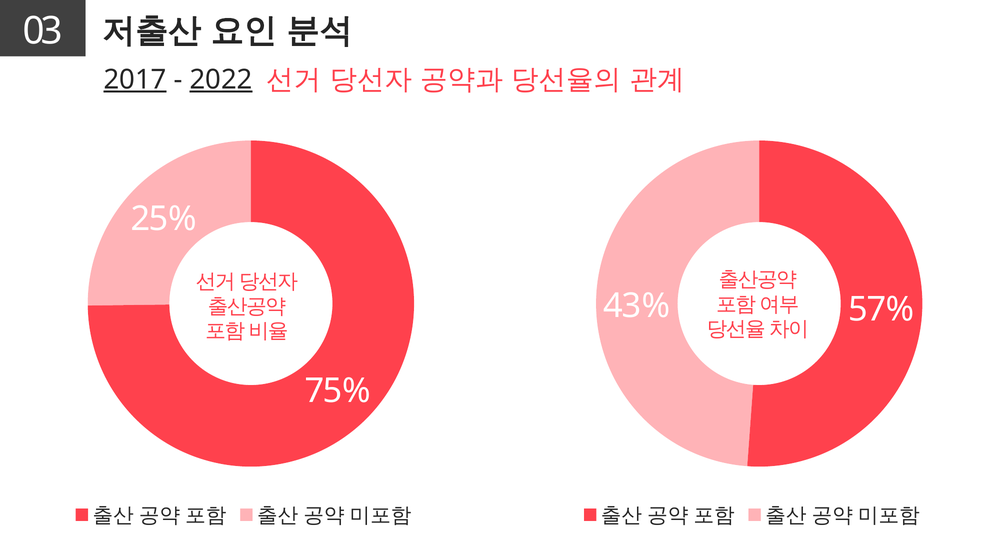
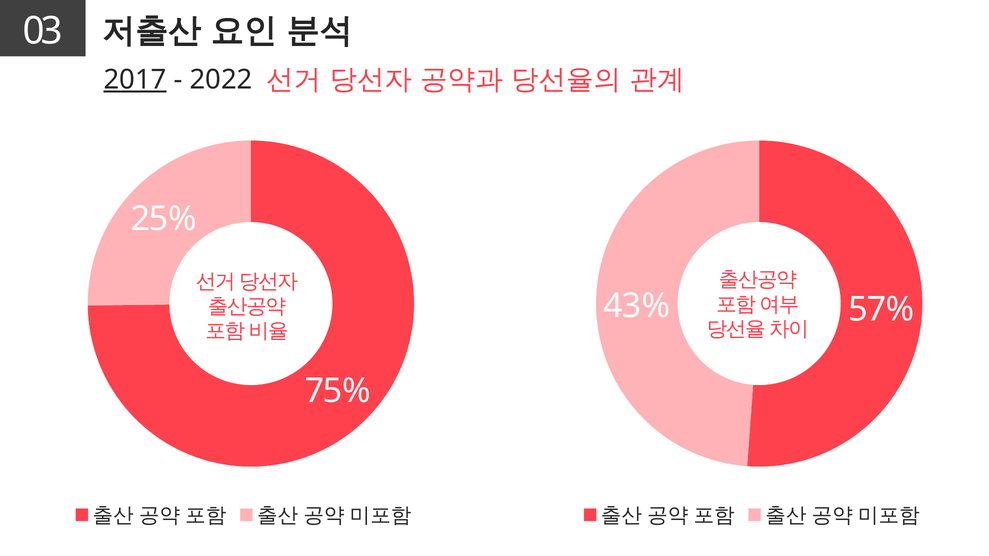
2022 underline: present -> none
